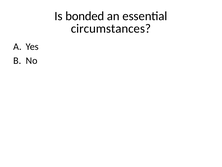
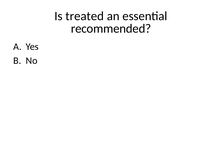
bonded: bonded -> treated
circumstances: circumstances -> recommended
